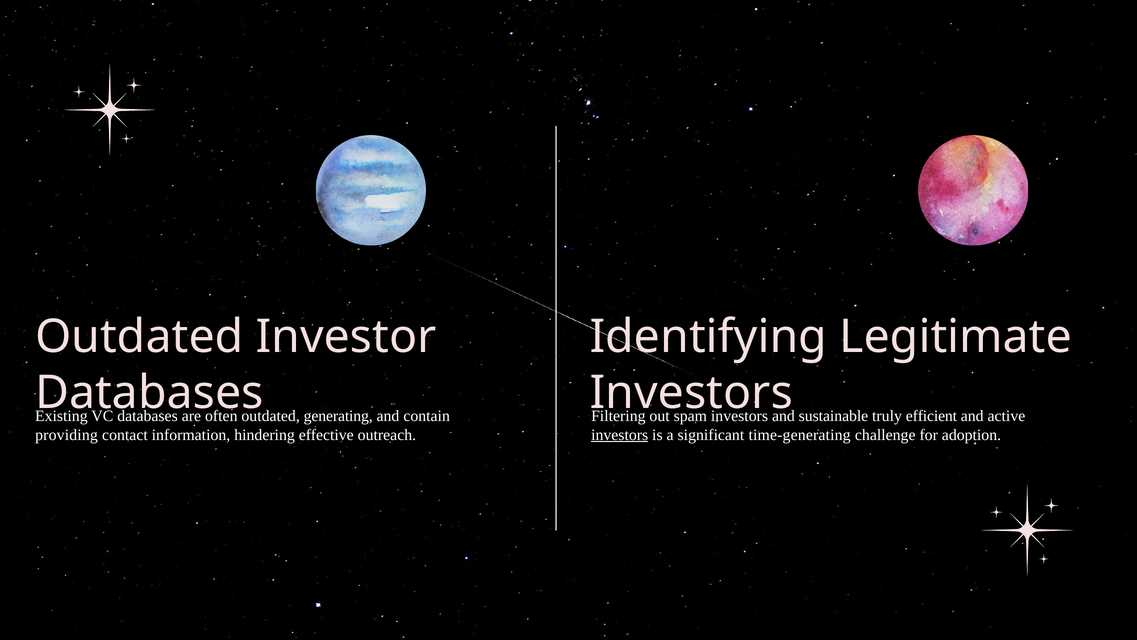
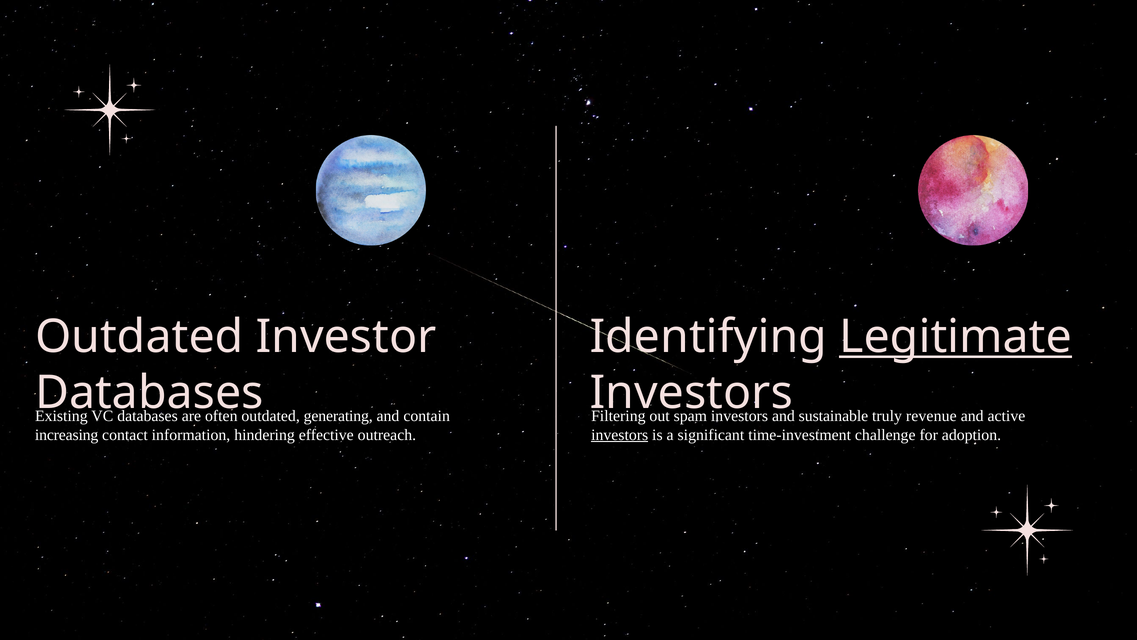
Legitimate underline: none -> present
efficient: efficient -> revenue
providing: providing -> increasing
time-generating: time-generating -> time-investment
